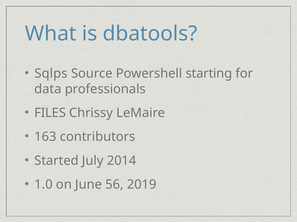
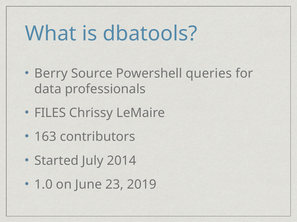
Sqlps: Sqlps -> Berry
starting: starting -> queries
56: 56 -> 23
